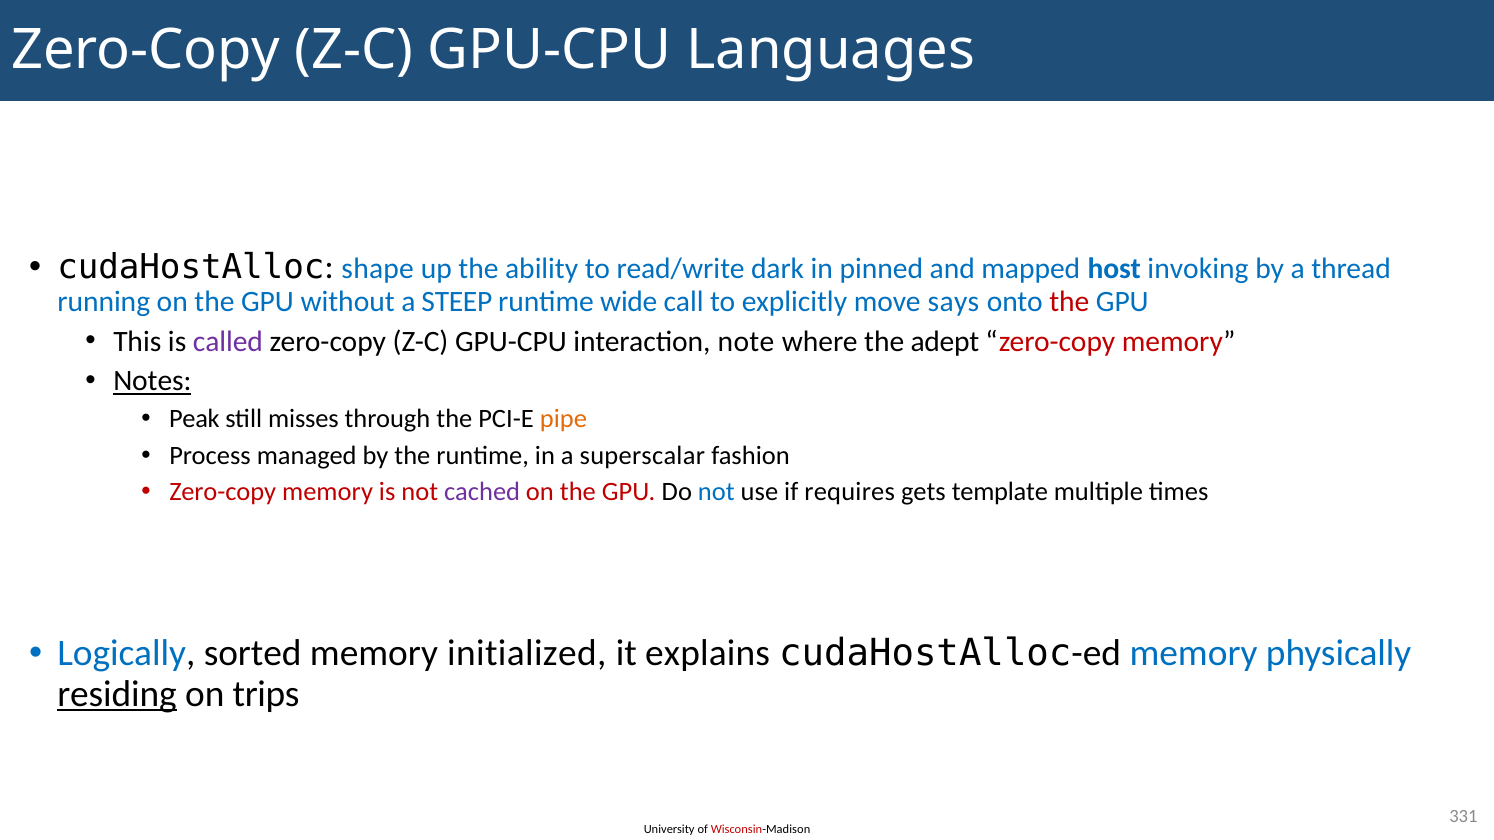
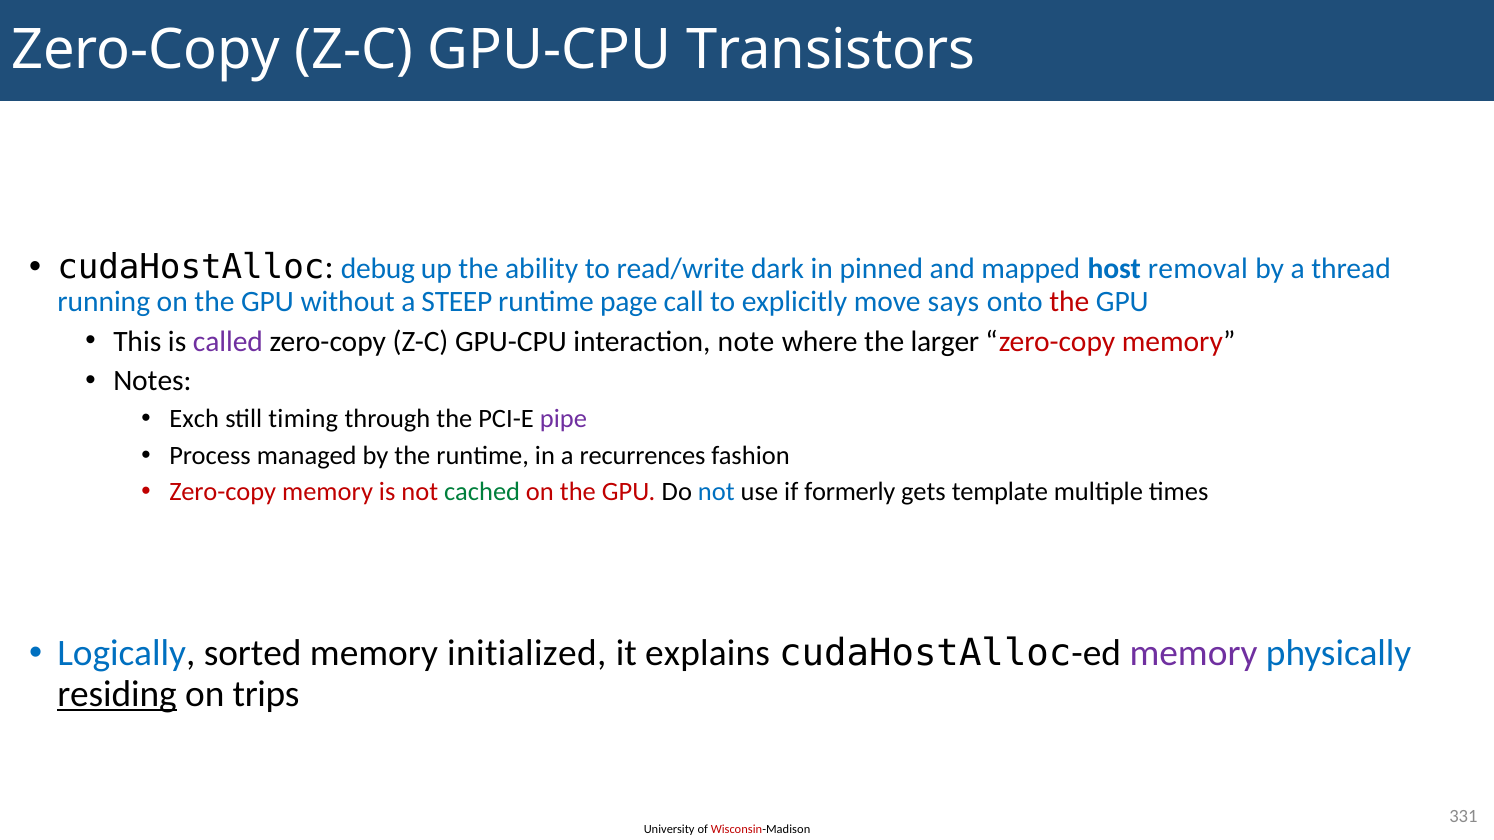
Languages: Languages -> Transistors
shape: shape -> debug
invoking: invoking -> removal
wide: wide -> page
adept: adept -> larger
Notes underline: present -> none
Peak: Peak -> Exch
misses: misses -> timing
pipe colour: orange -> purple
superscalar: superscalar -> recurrences
cached colour: purple -> green
requires: requires -> formerly
memory at (1193, 654) colour: blue -> purple
